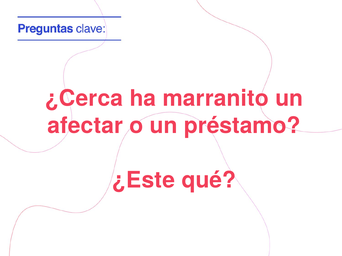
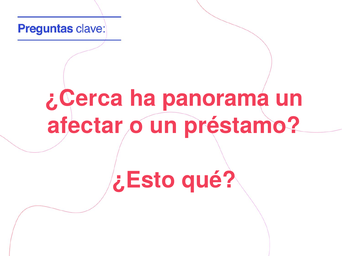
marranito: marranito -> panorama
¿Este: ¿Este -> ¿Esto
